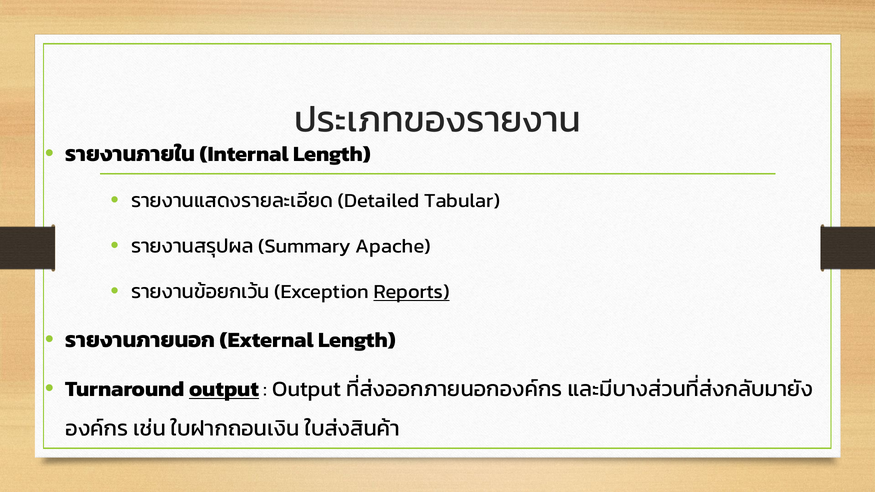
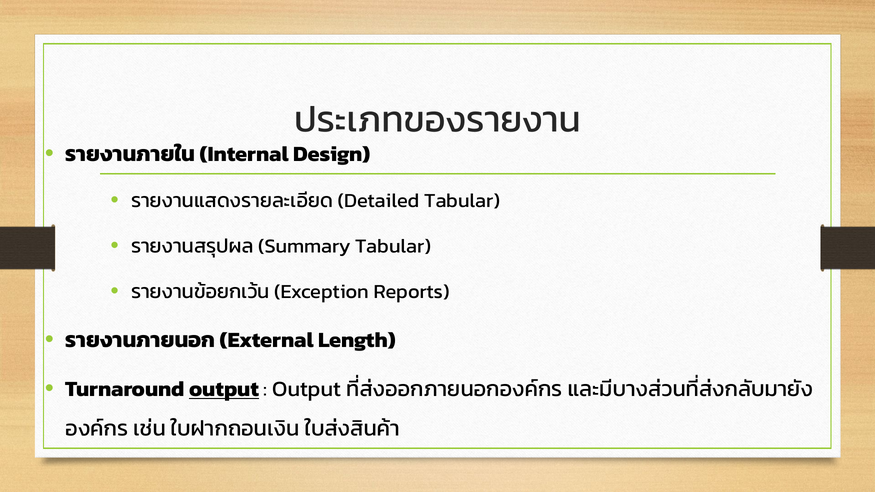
Internal Length: Length -> Design
Summary Apache: Apache -> Tabular
Reports underline: present -> none
